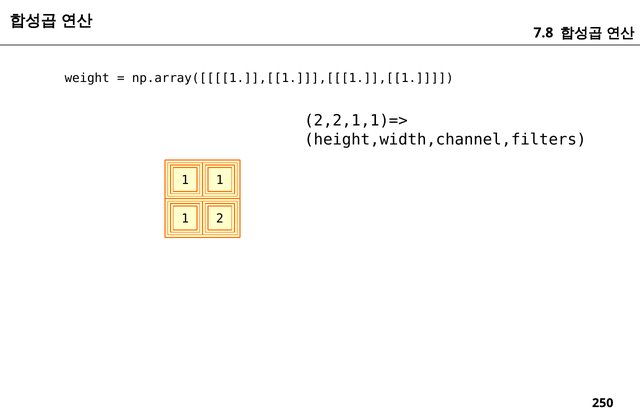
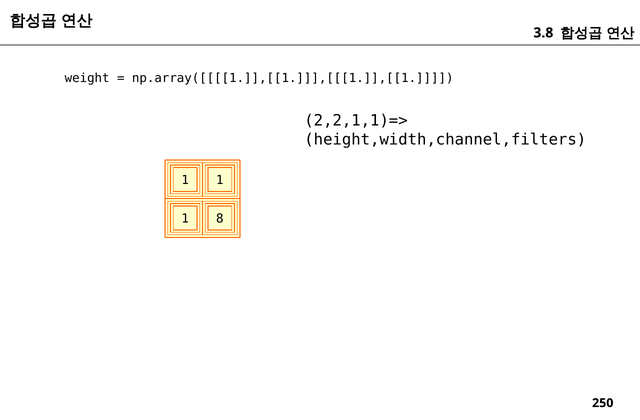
7.8: 7.8 -> 3.8
2: 2 -> 8
